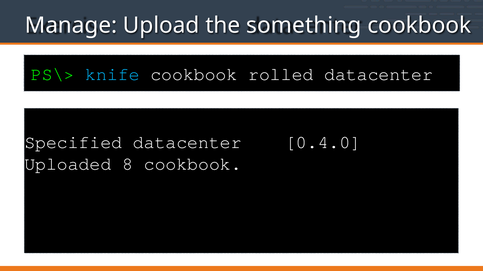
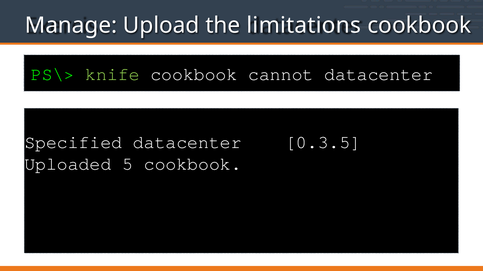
something: something -> limitations
knife colour: light blue -> light green
rolled: rolled -> cannot
0.4.0: 0.4.0 -> 0.3.5
8: 8 -> 5
